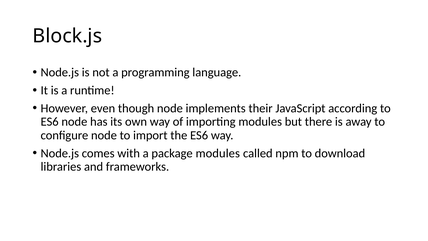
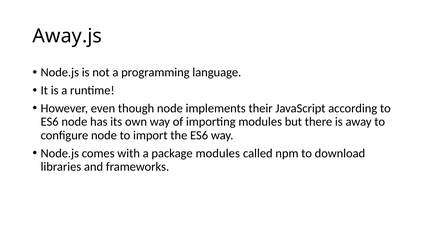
Block.js: Block.js -> Away.js
